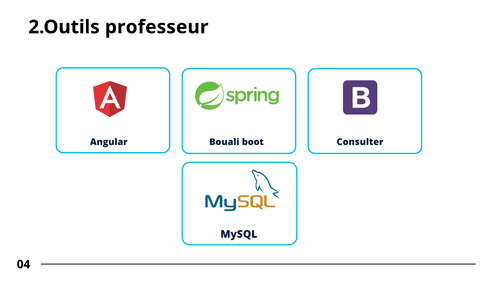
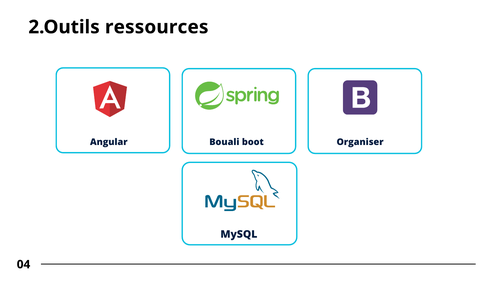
professeur: professeur -> ressources
Consulter: Consulter -> Organiser
